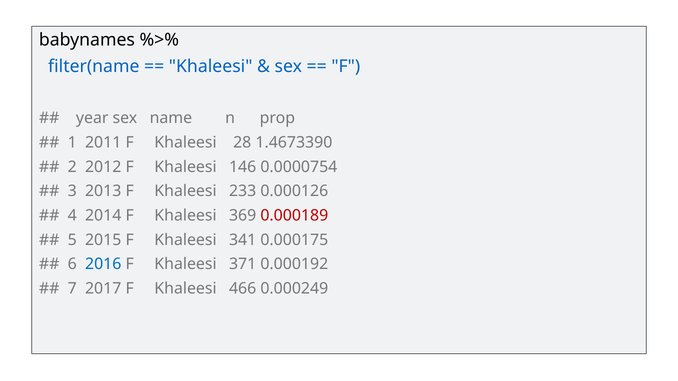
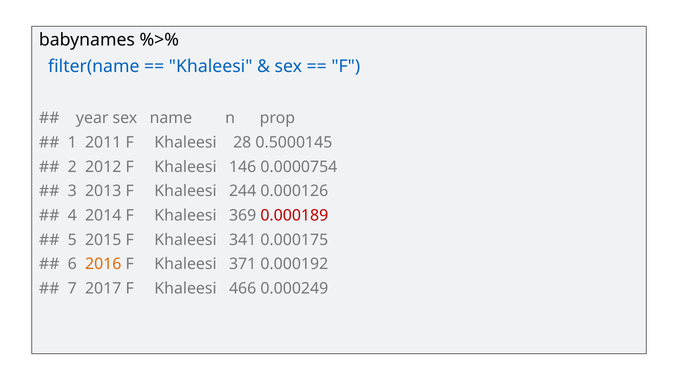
1.4673390: 1.4673390 -> 0.5000145
233: 233 -> 244
2016 colour: blue -> orange
